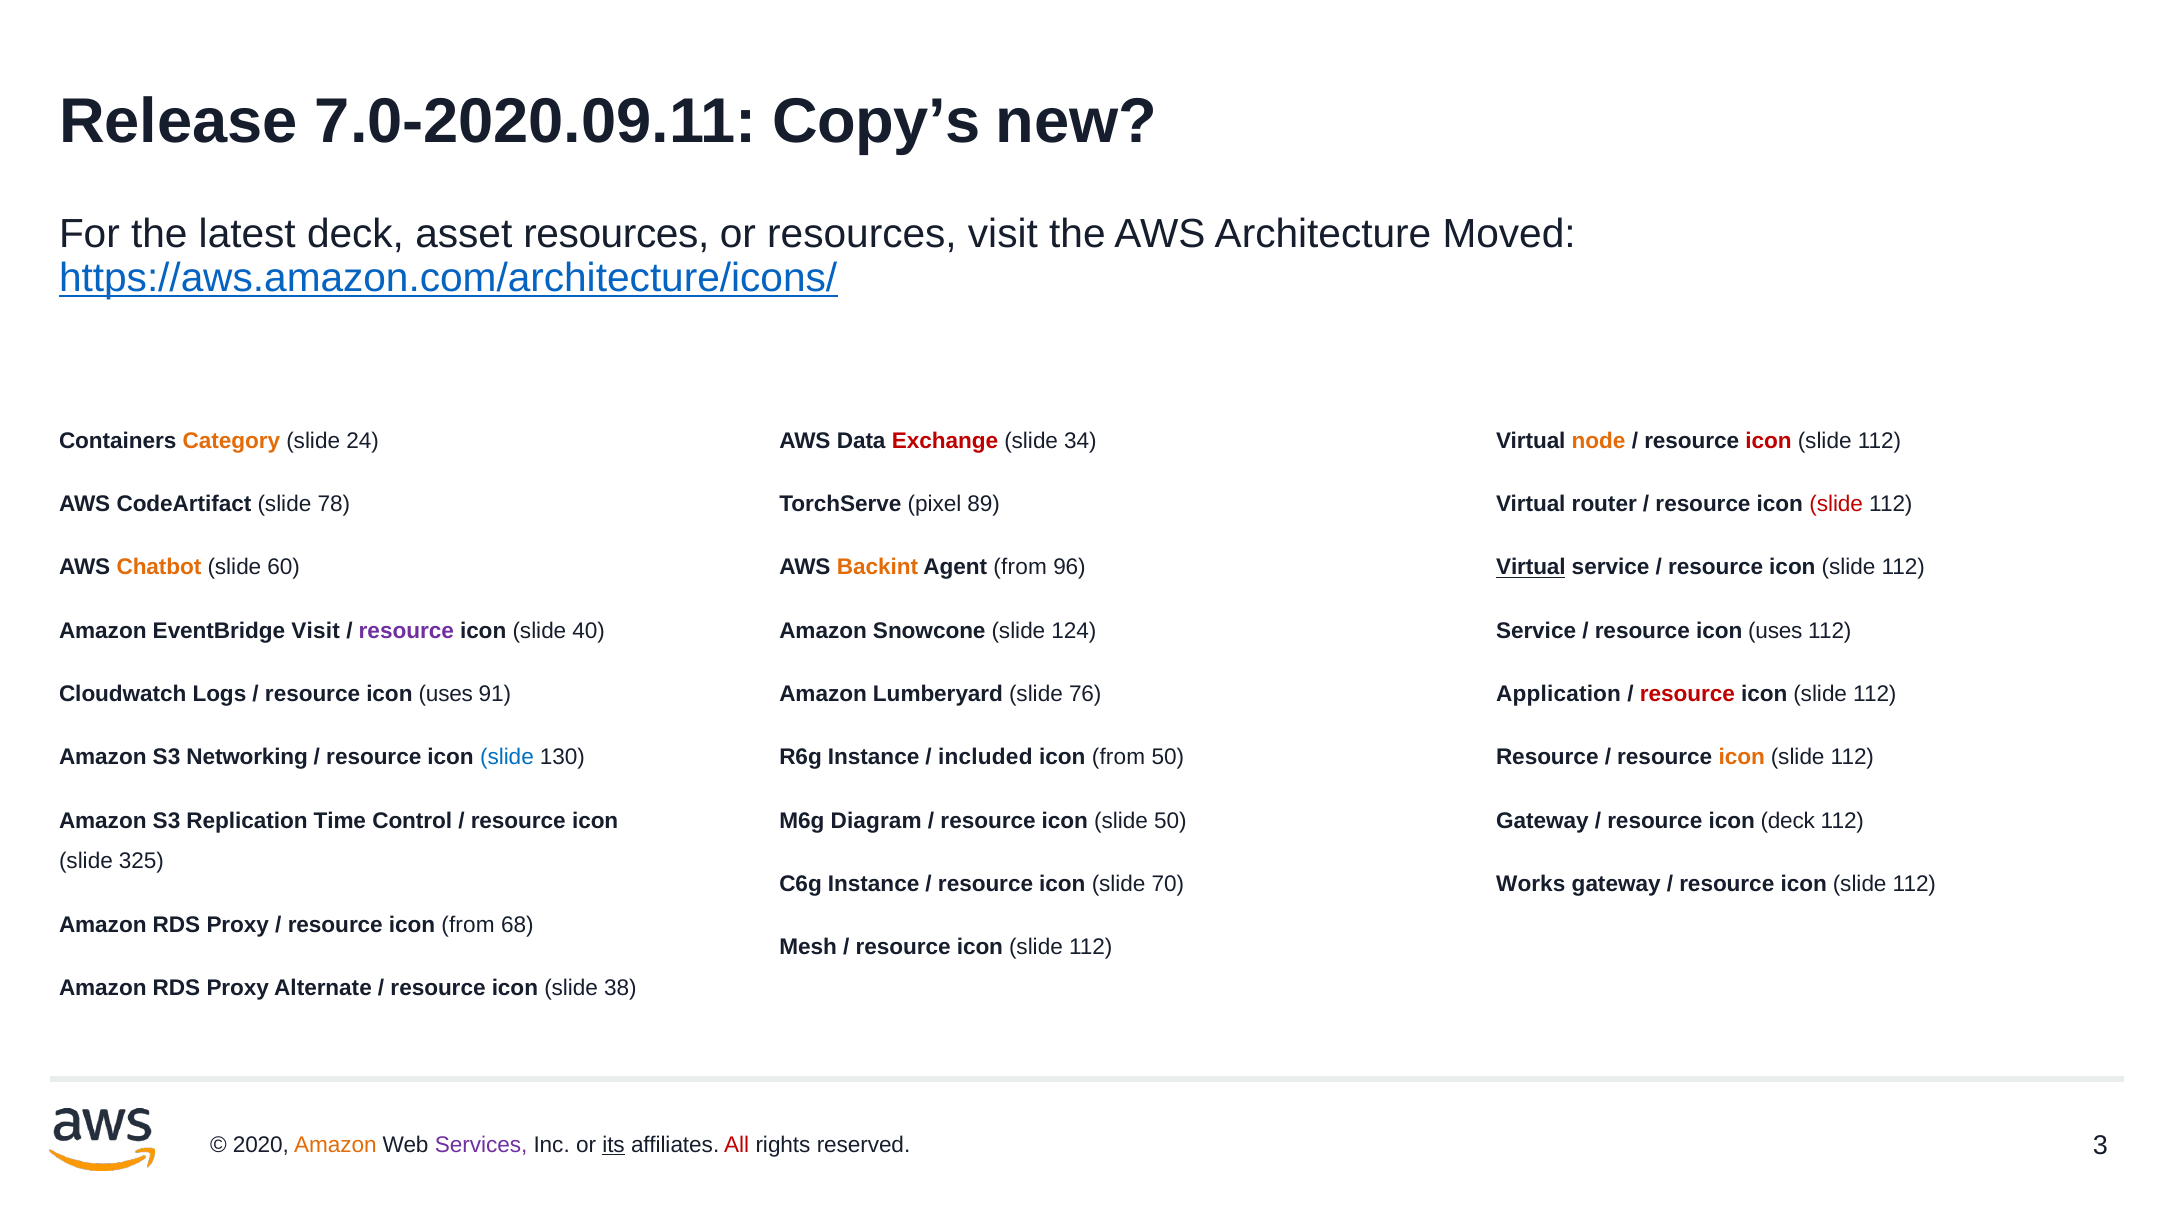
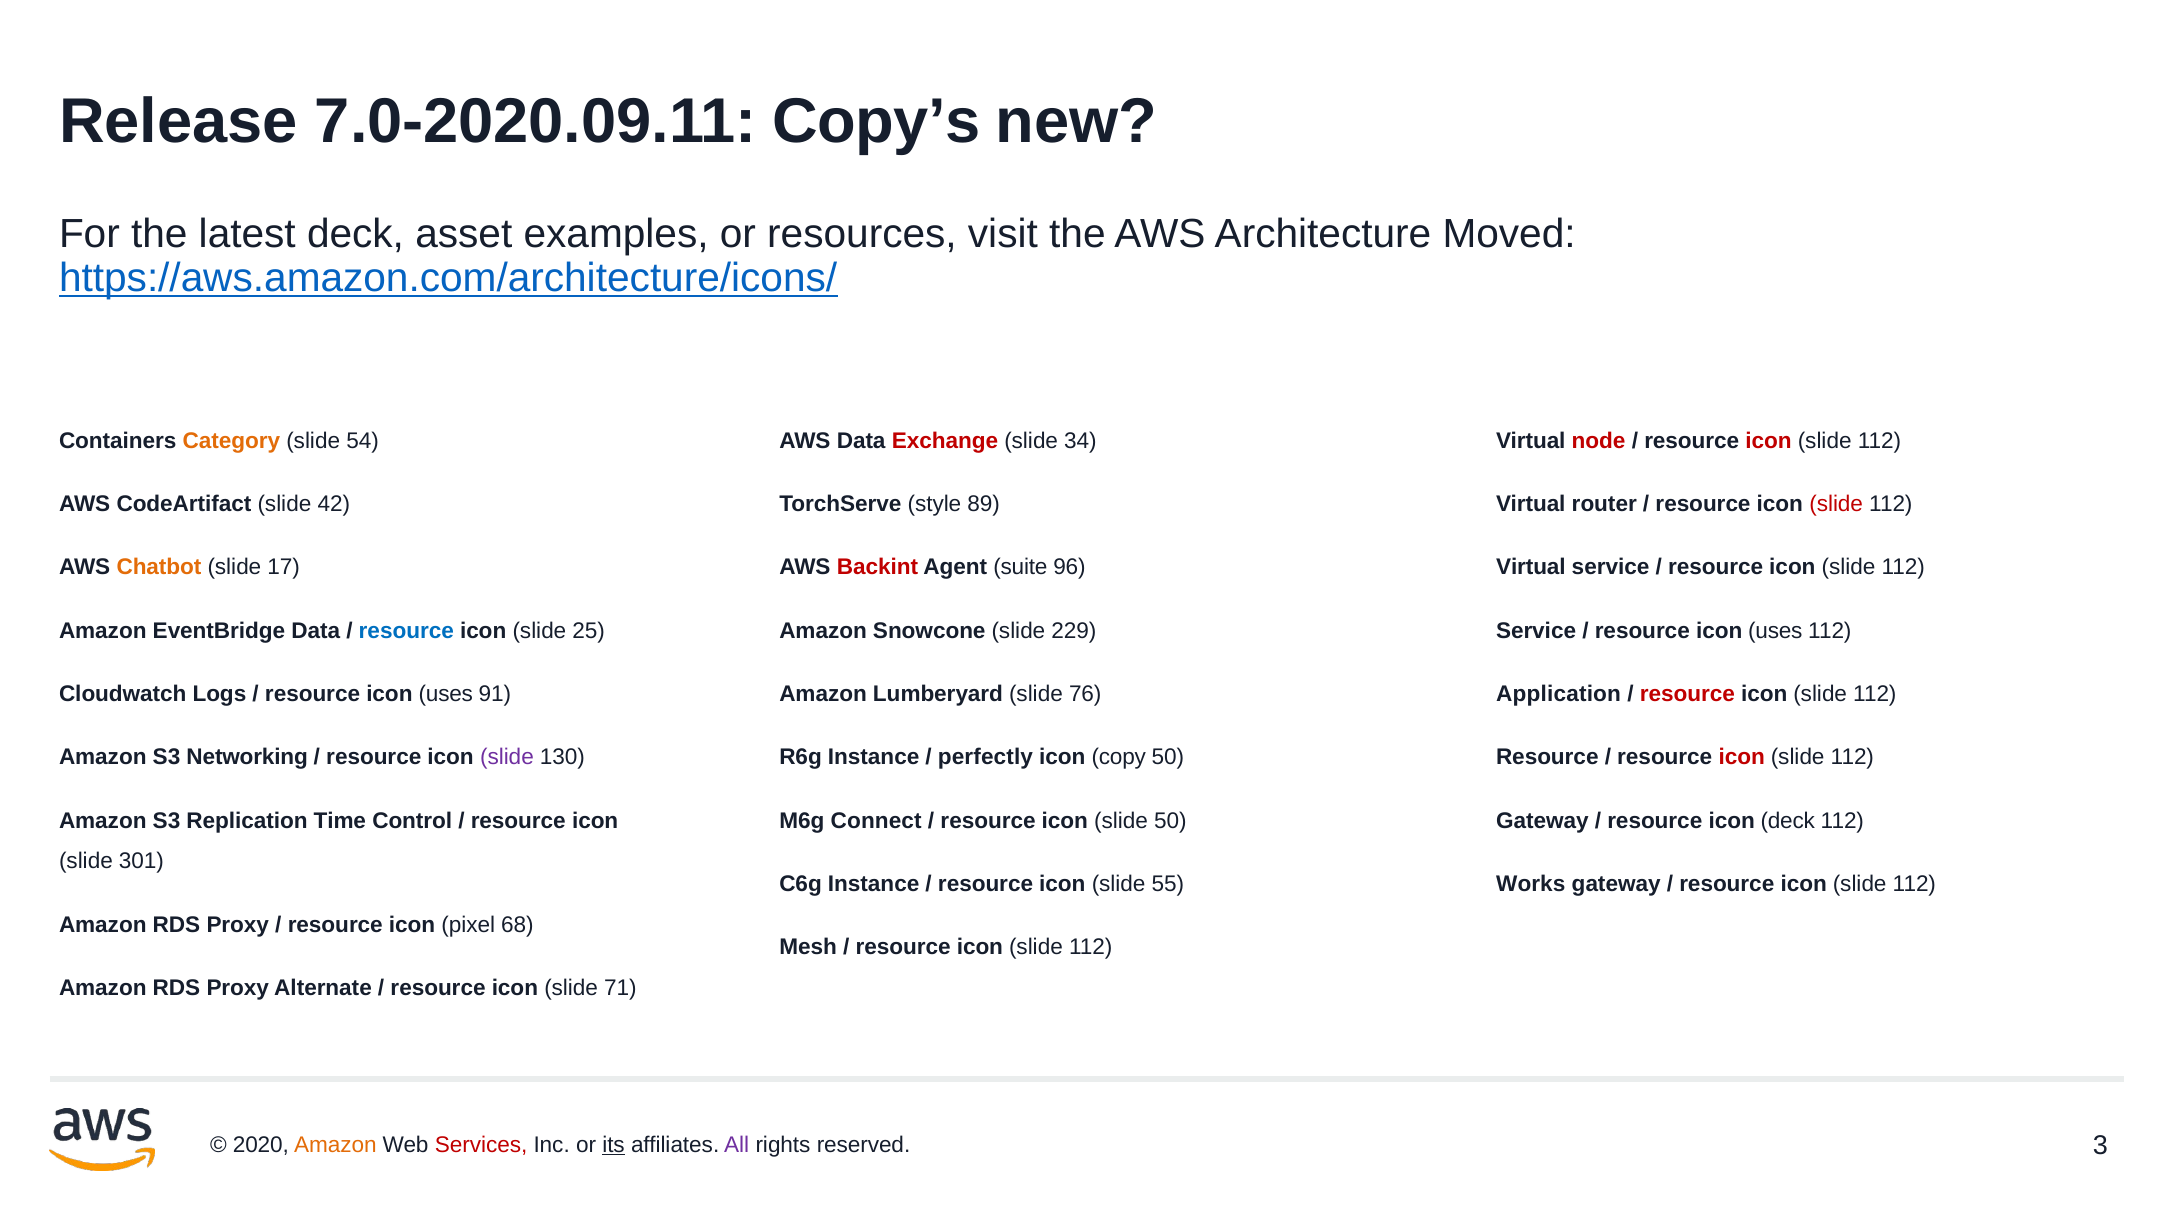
asset resources: resources -> examples
24: 24 -> 54
node colour: orange -> red
78: 78 -> 42
pixel: pixel -> style
60: 60 -> 17
Backint colour: orange -> red
Agent from: from -> suite
Virtual at (1531, 567) underline: present -> none
EventBridge Visit: Visit -> Data
resource at (406, 631) colour: purple -> blue
40: 40 -> 25
124: 124 -> 229
slide at (507, 757) colour: blue -> purple
included: included -> perfectly
from at (1119, 757): from -> copy
icon at (1742, 757) colour: orange -> red
Diagram: Diagram -> Connect
325: 325 -> 301
70: 70 -> 55
resource icon from: from -> pixel
38: 38 -> 71
Services colour: purple -> red
All colour: red -> purple
